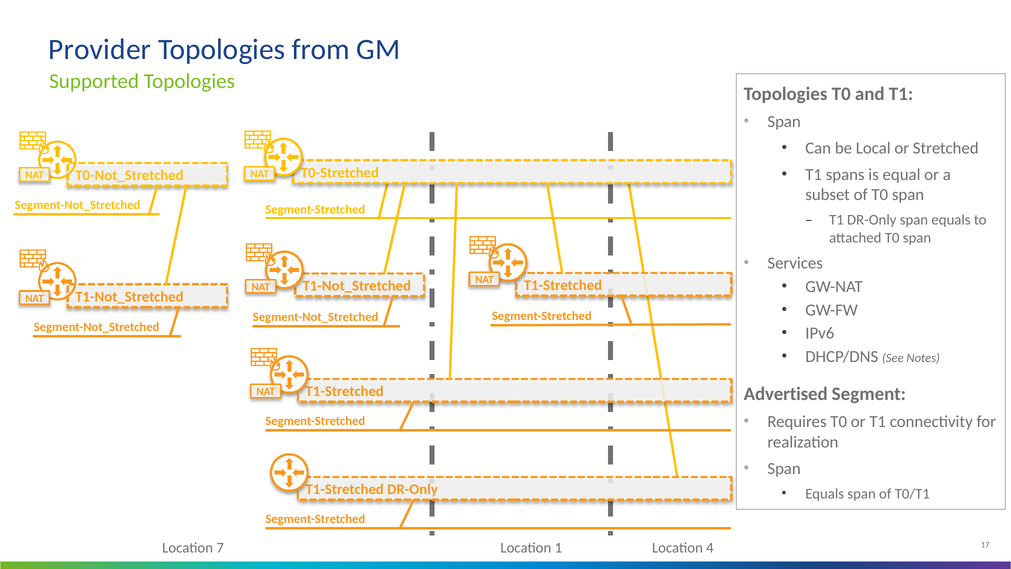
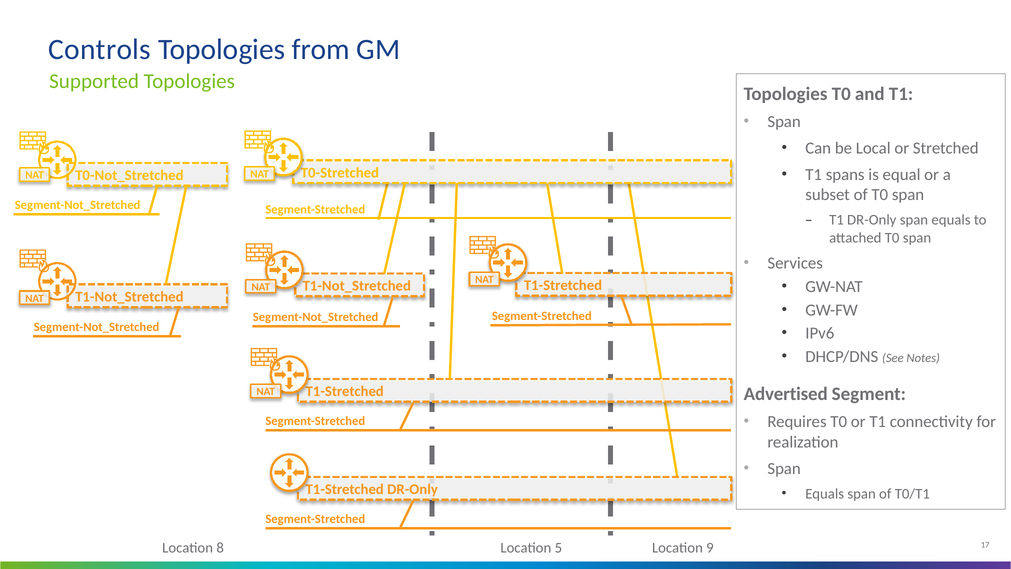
Provider: Provider -> Controls
7: 7 -> 8
1: 1 -> 5
4: 4 -> 9
